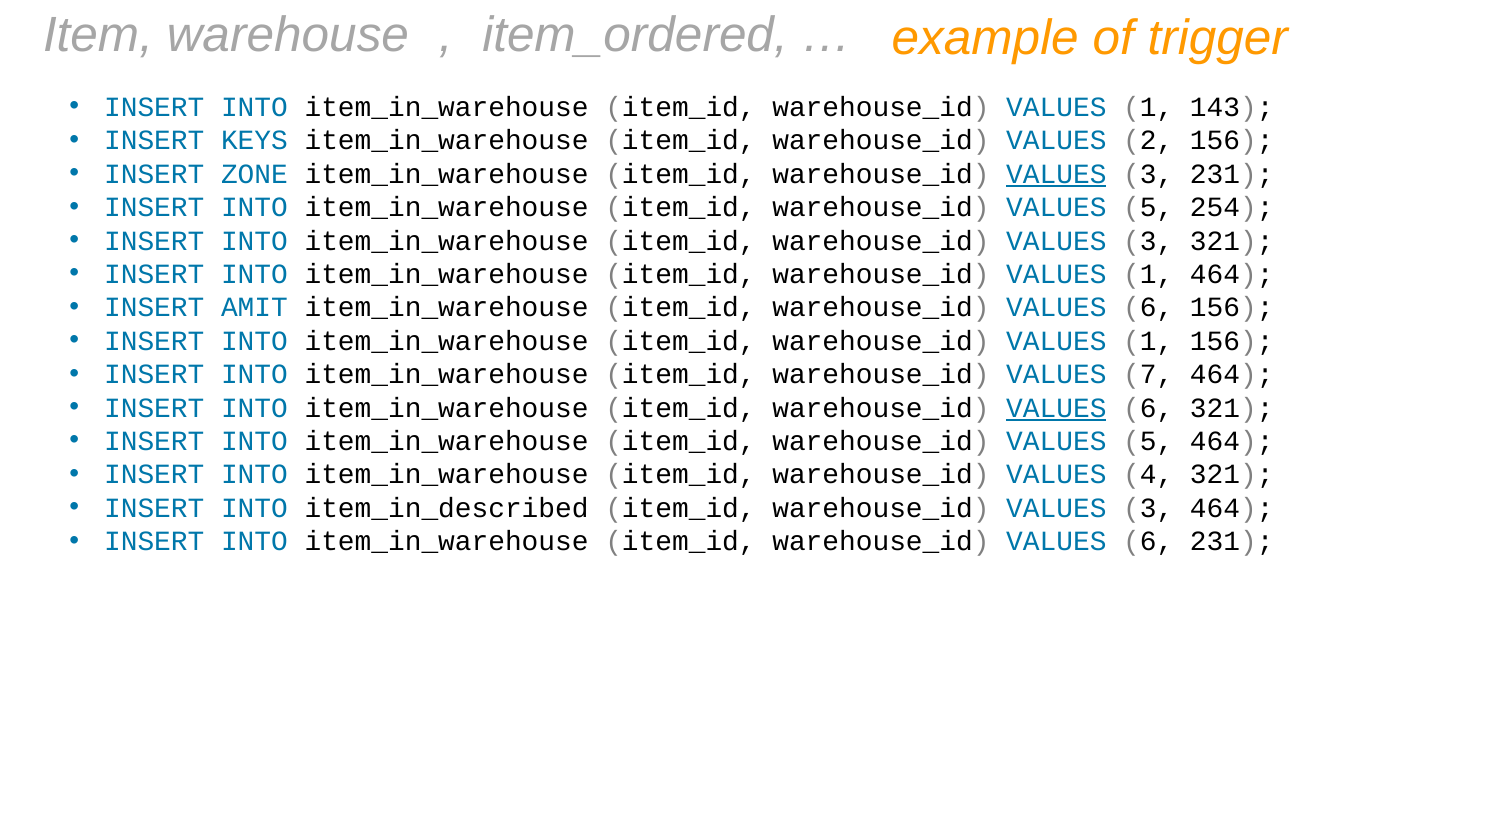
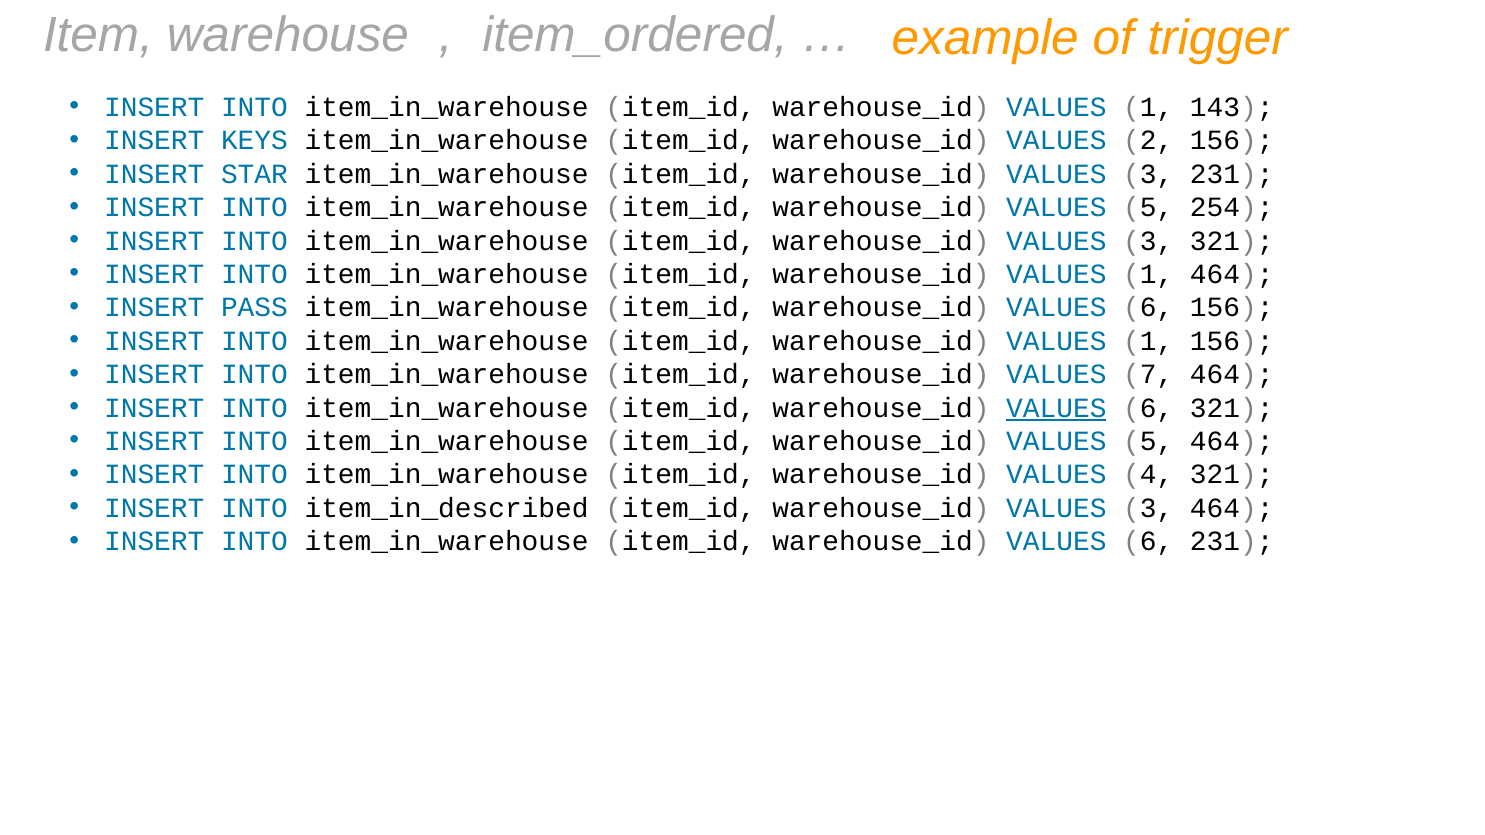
ZONE: ZONE -> STAR
VALUES at (1056, 174) underline: present -> none
AMIT: AMIT -> PASS
